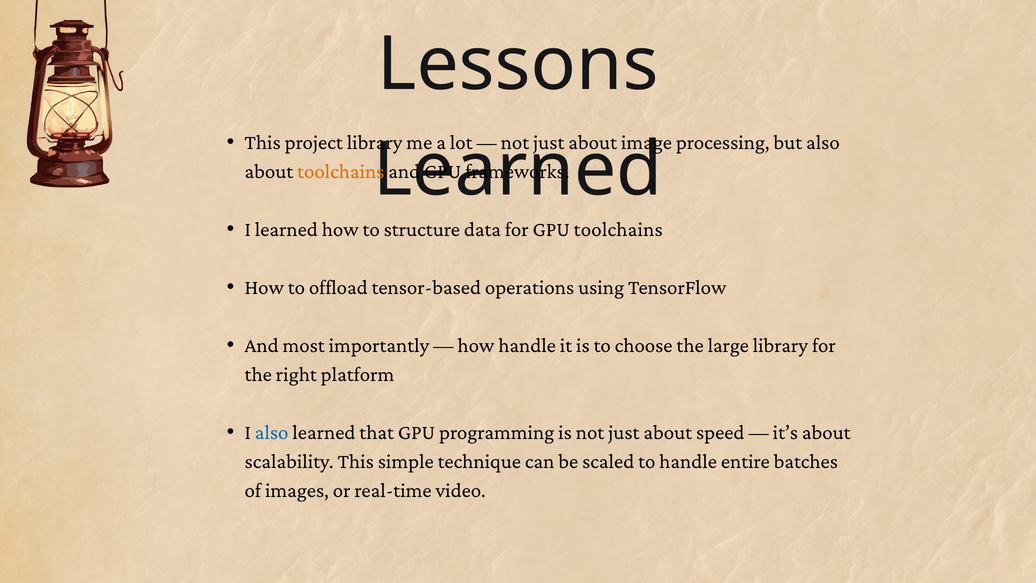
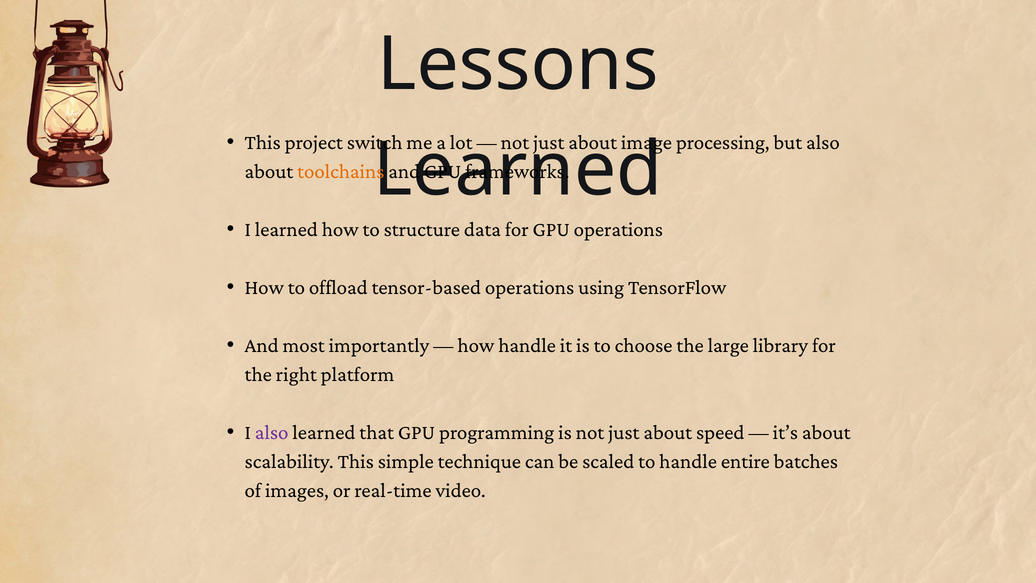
project library: library -> switch
GPU toolchains: toolchains -> operations
also at (272, 432) colour: blue -> purple
